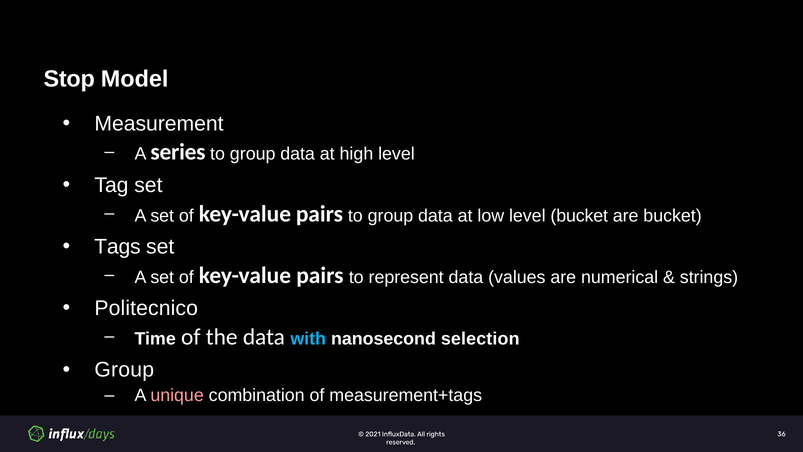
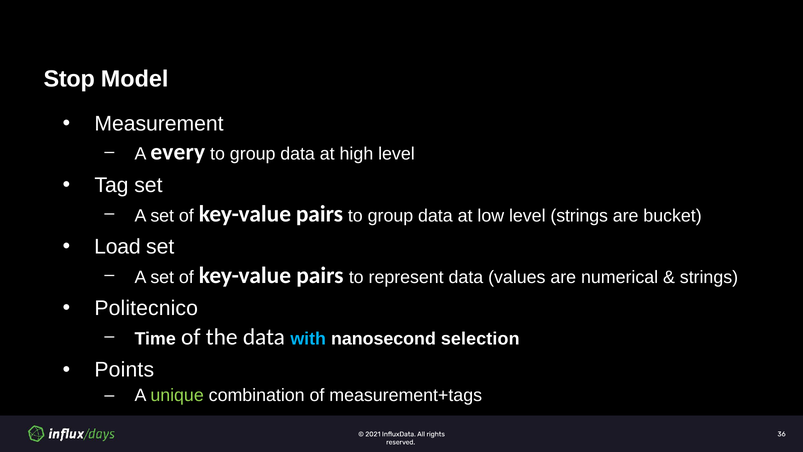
series: series -> every
level bucket: bucket -> strings
Tags: Tags -> Load
Group at (124, 370): Group -> Points
unique colour: pink -> light green
